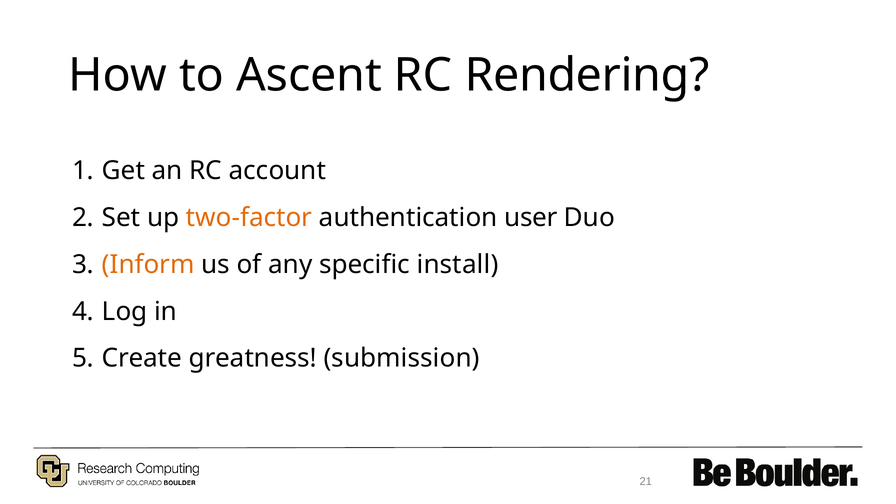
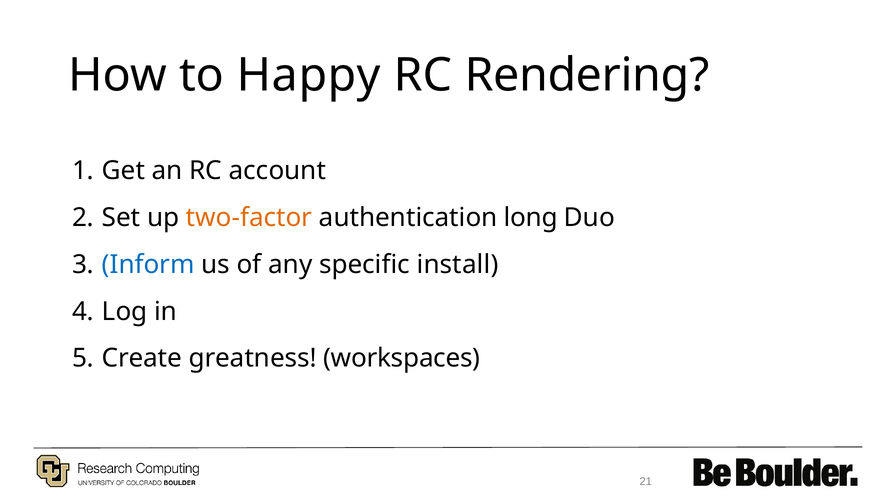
Ascent: Ascent -> Happy
user: user -> long
Inform colour: orange -> blue
submission: submission -> workspaces
